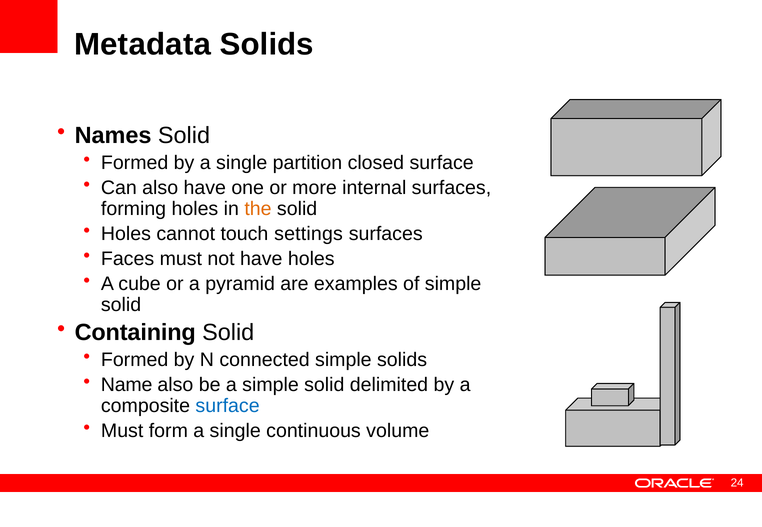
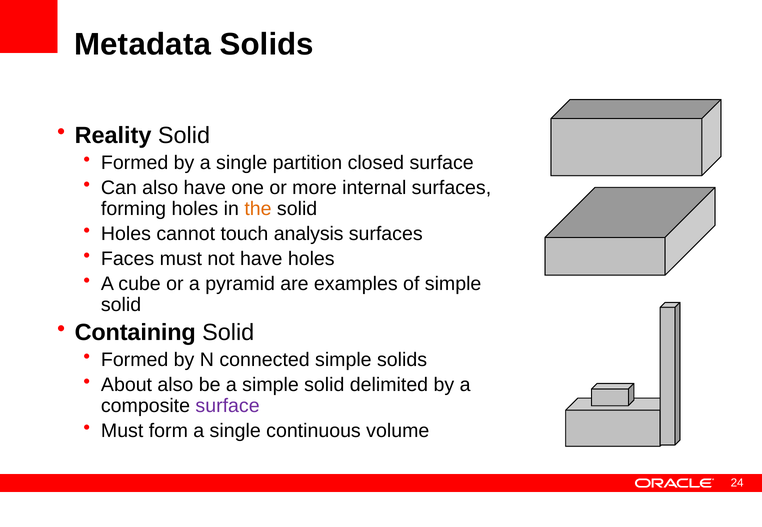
Names: Names -> Reality
settings: settings -> analysis
Name: Name -> About
surface at (228, 406) colour: blue -> purple
